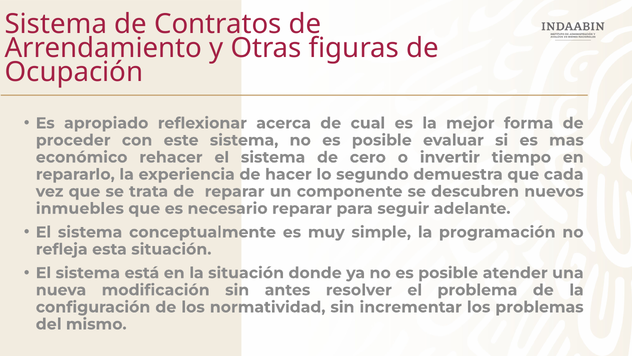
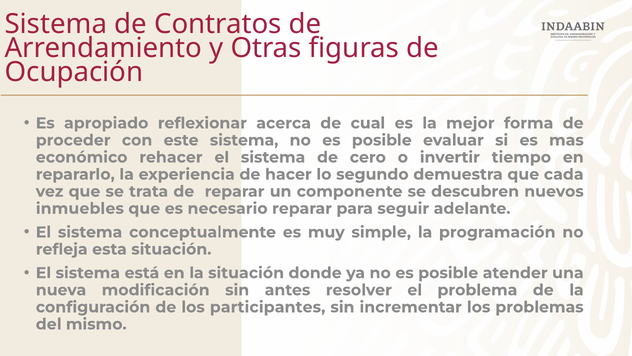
normatividad: normatividad -> participantes
